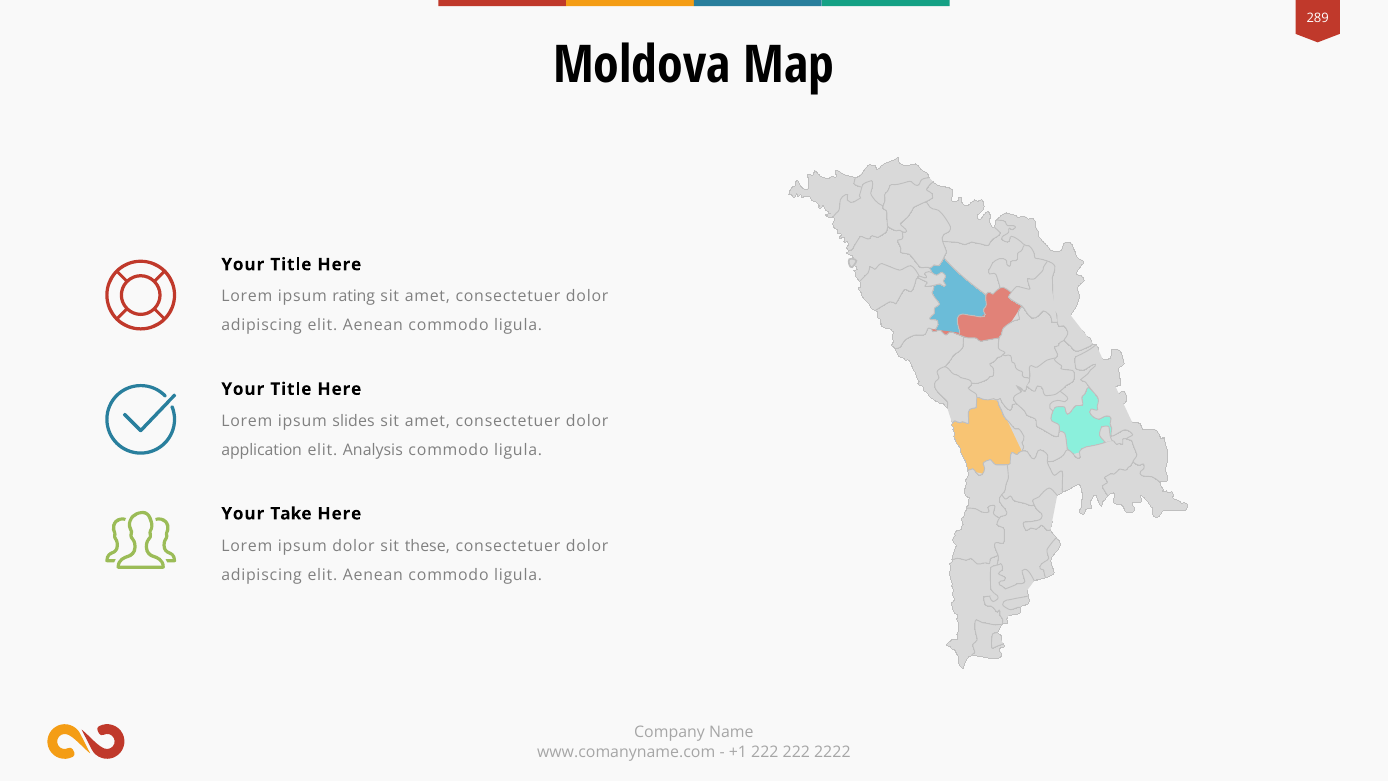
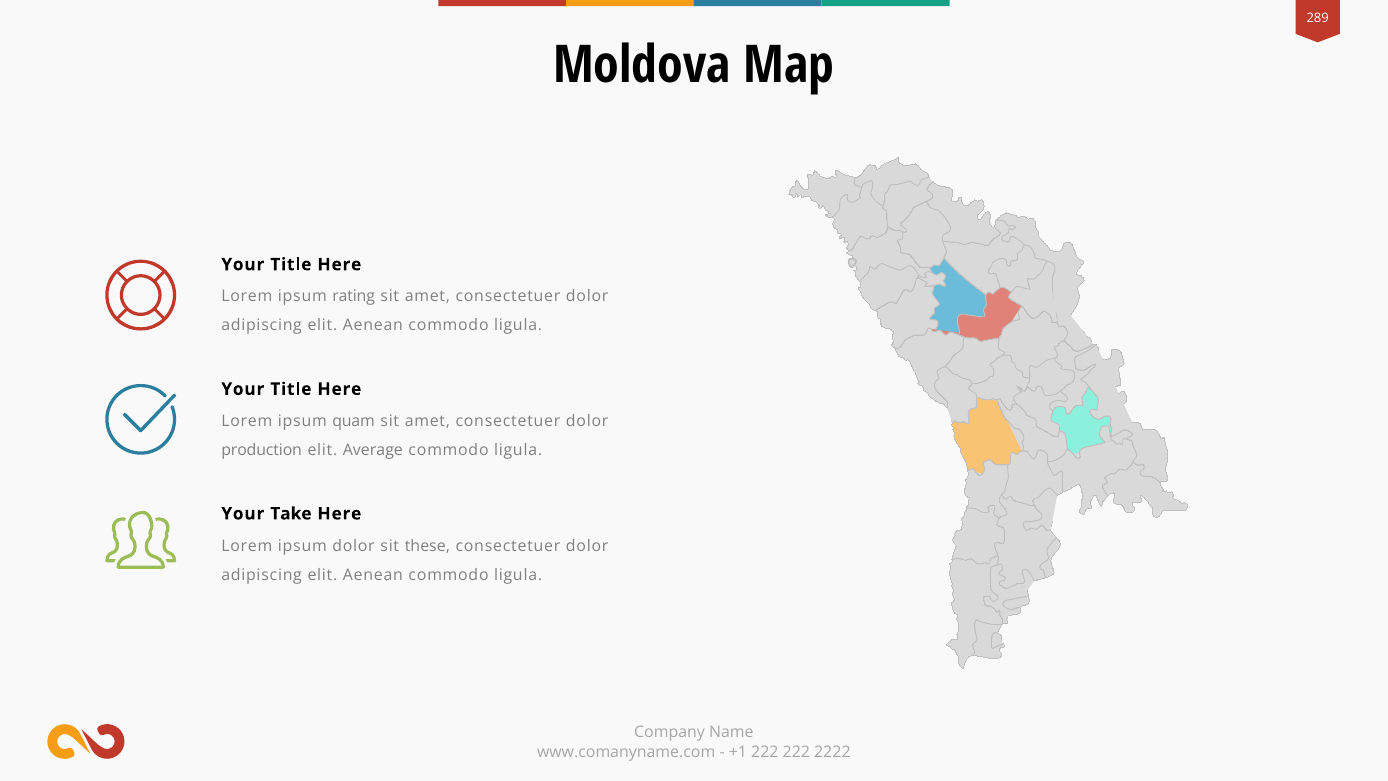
slides: slides -> quam
application: application -> production
Analysis: Analysis -> Average
